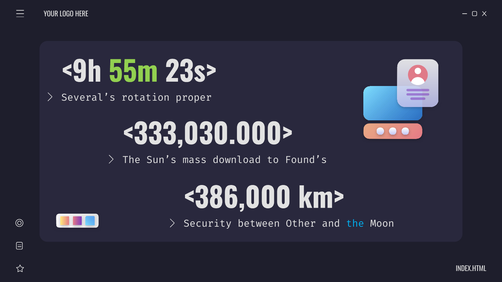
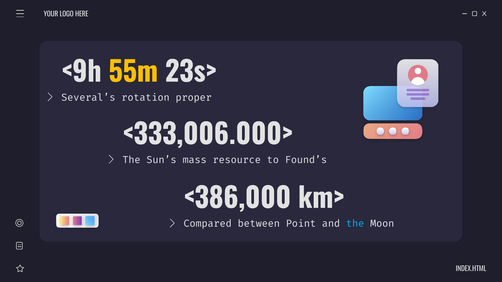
55m colour: light green -> yellow
<333,030.000>: <333,030.000> -> <333,006.000>
download: download -> resource
Security: Security -> Compared
Other: Other -> Point
